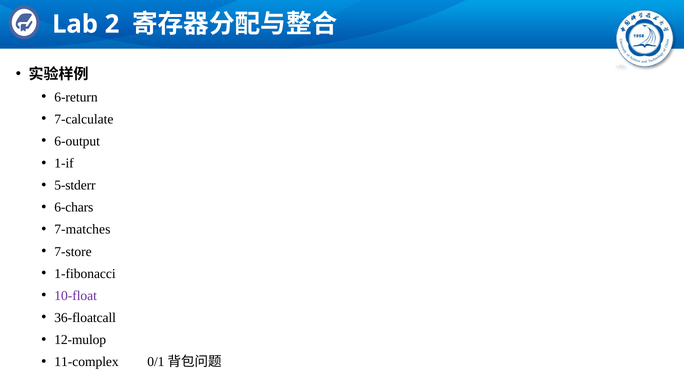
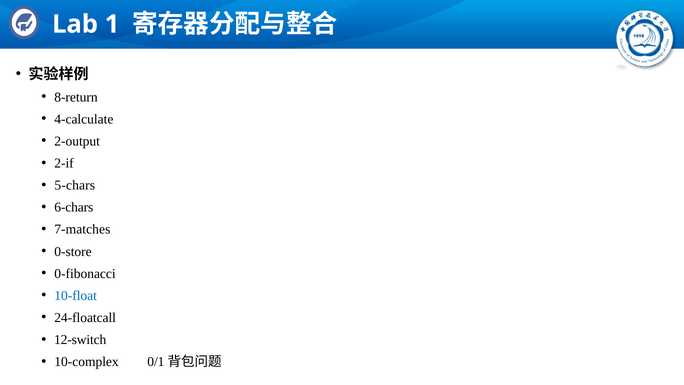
2: 2 -> 1
6-return: 6-return -> 8-return
7-calculate: 7-calculate -> 4-calculate
6-output: 6-output -> 2-output
1-if: 1-if -> 2-if
5-stderr: 5-stderr -> 5-chars
7-store: 7-store -> 0-store
1-fibonacci: 1-fibonacci -> 0-fibonacci
10-float colour: purple -> blue
36-floatcall: 36-floatcall -> 24-floatcall
12-mulop: 12-mulop -> 12-switch
11-complex: 11-complex -> 10-complex
